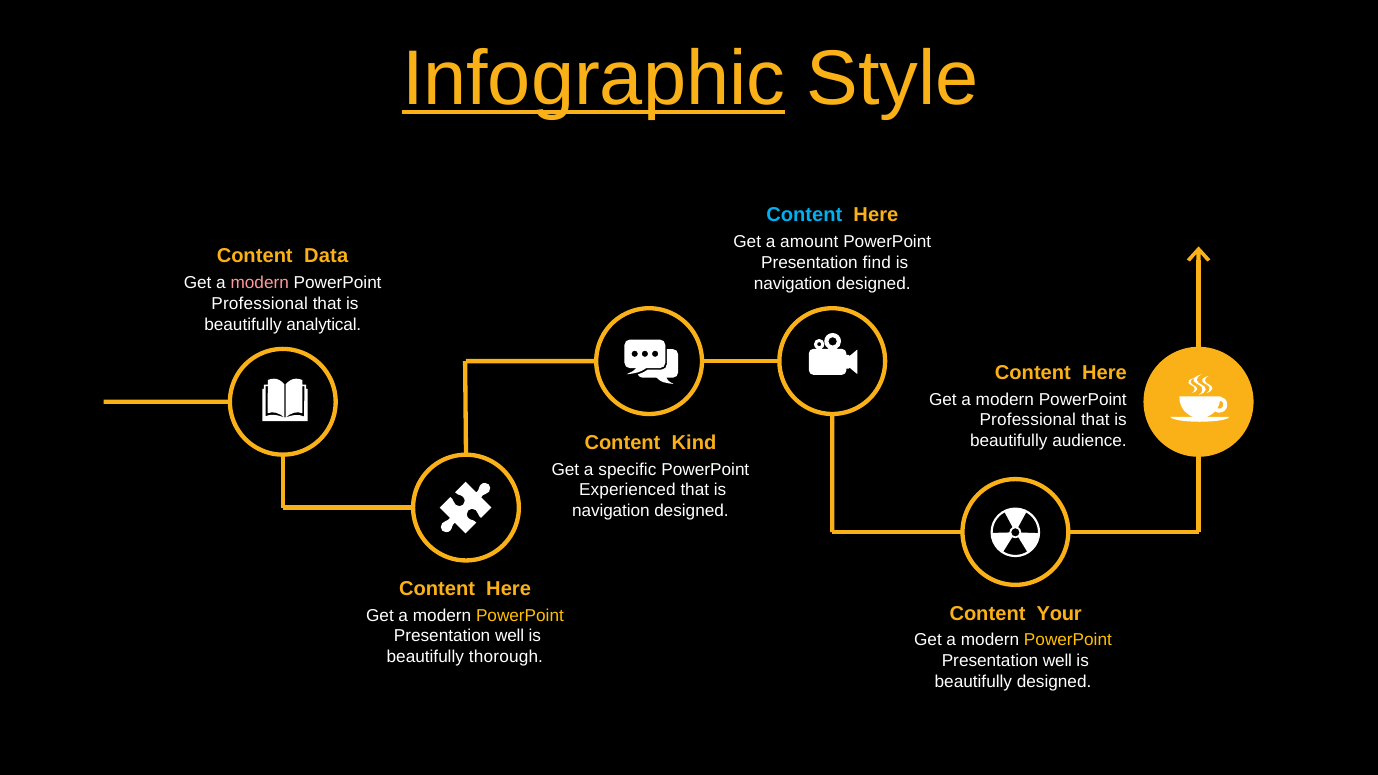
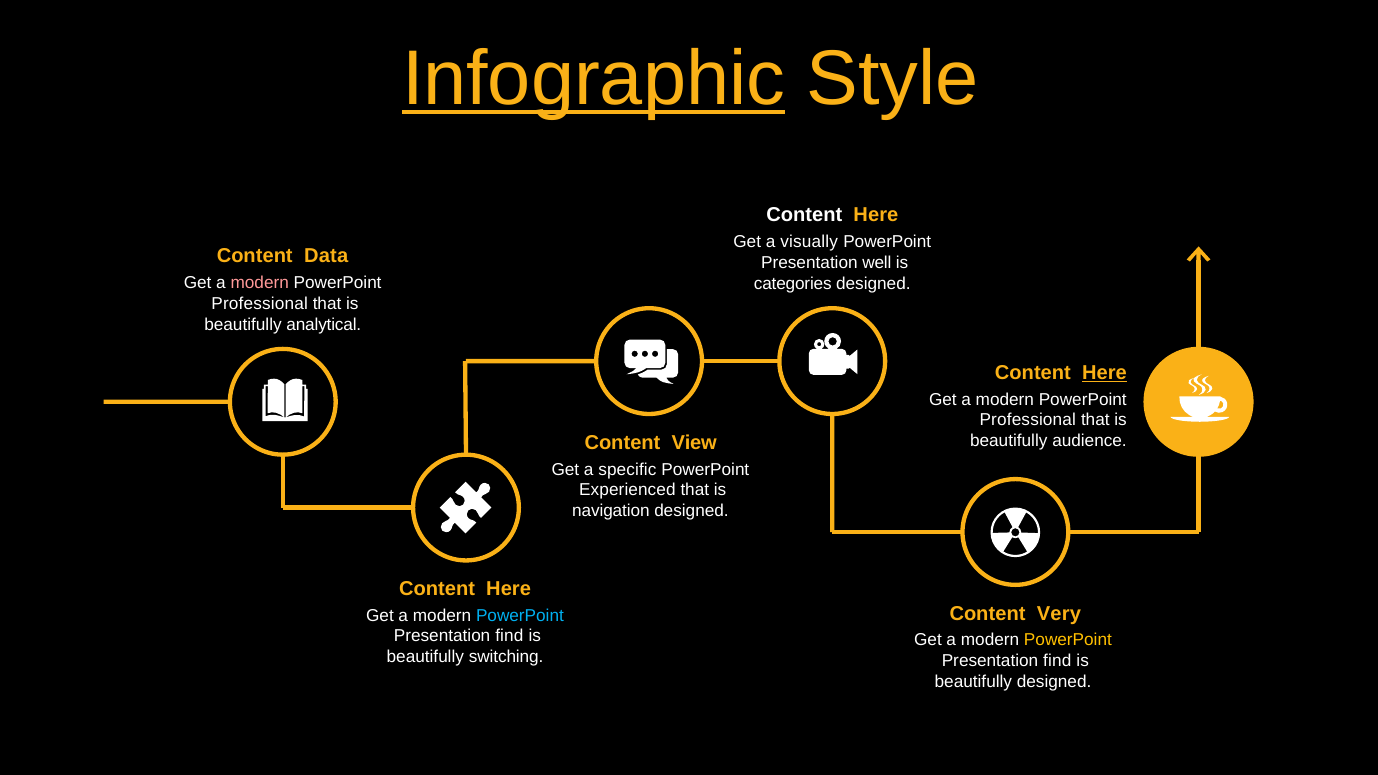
Content at (804, 215) colour: light blue -> white
amount: amount -> visually
find: find -> well
navigation at (793, 283): navigation -> categories
Here at (1104, 373) underline: none -> present
Kind: Kind -> View
Your: Your -> Very
PowerPoint at (520, 616) colour: yellow -> light blue
well at (510, 636): well -> find
thorough: thorough -> switching
well at (1058, 661): well -> find
